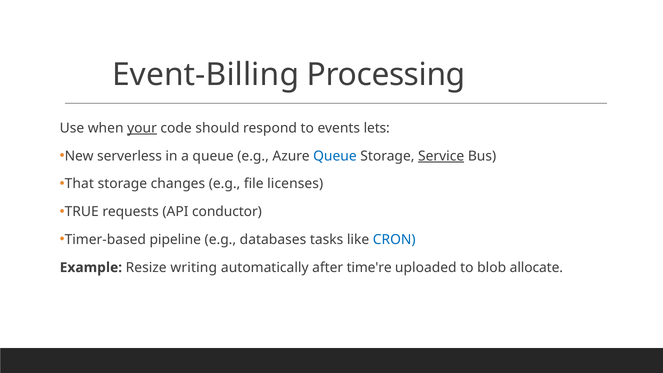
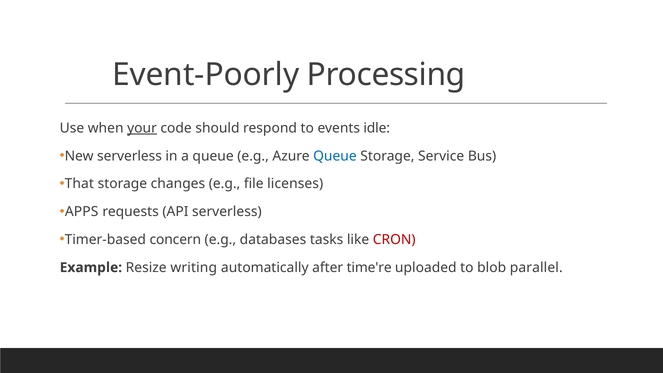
Event-Billing: Event-Billing -> Event-Poorly
lets: lets -> idle
Service underline: present -> none
TRUE: TRUE -> APPS
API conductor: conductor -> serverless
pipeline: pipeline -> concern
CRON colour: blue -> red
allocate: allocate -> parallel
